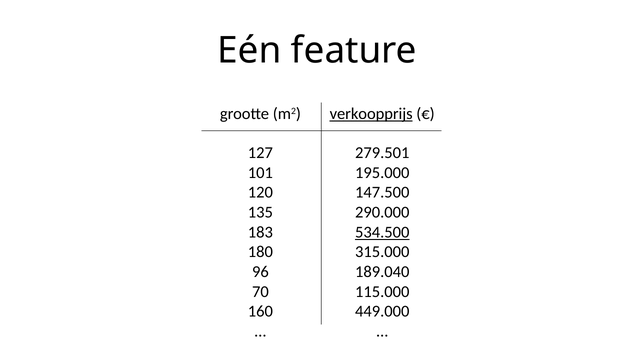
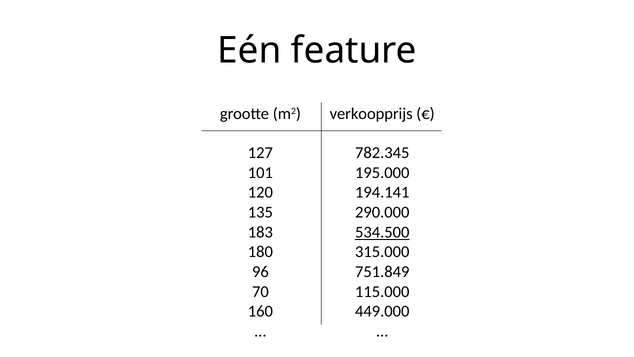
verkoopprijs underline: present -> none
279.501: 279.501 -> 782.345
147.500: 147.500 -> 194.141
189.040: 189.040 -> 751.849
